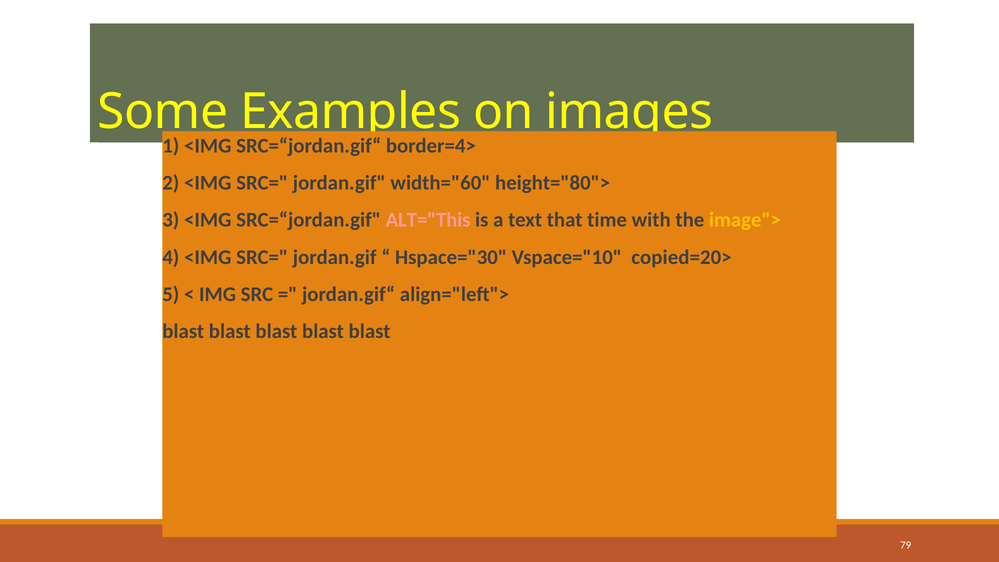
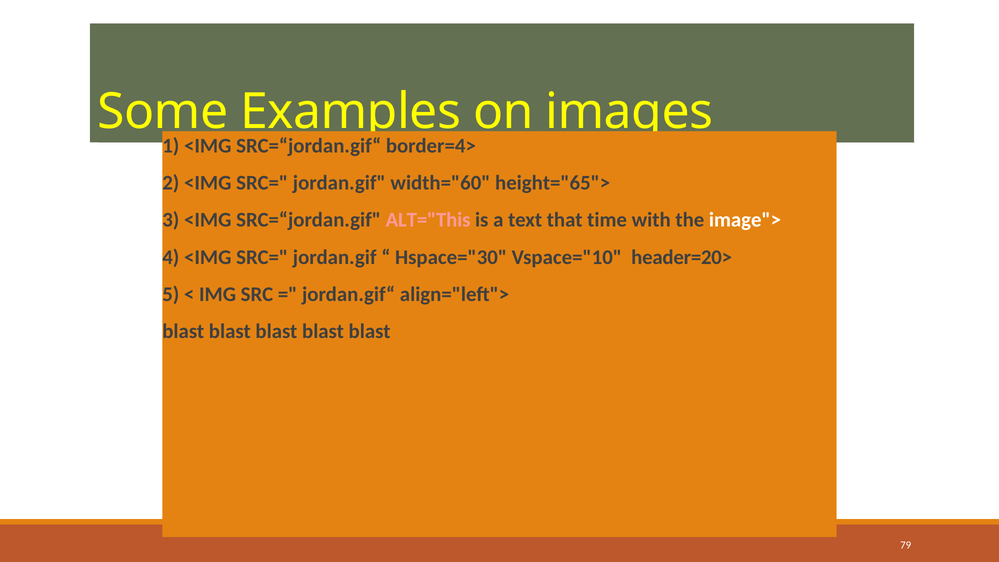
height="80">: height="80"> -> height="65">
image"> colour: yellow -> white
copied=20>: copied=20> -> header=20>
